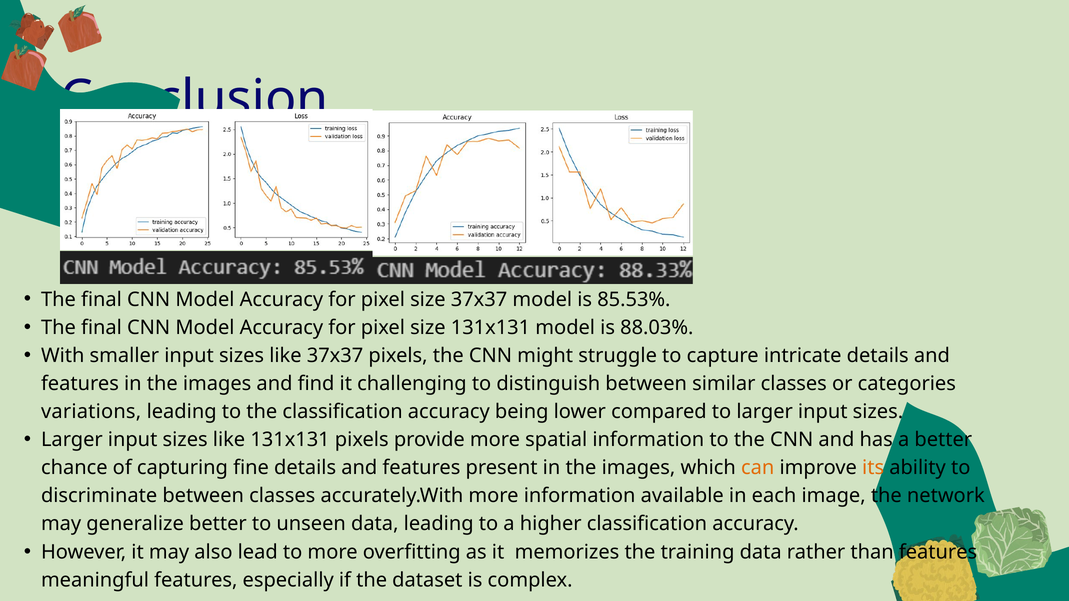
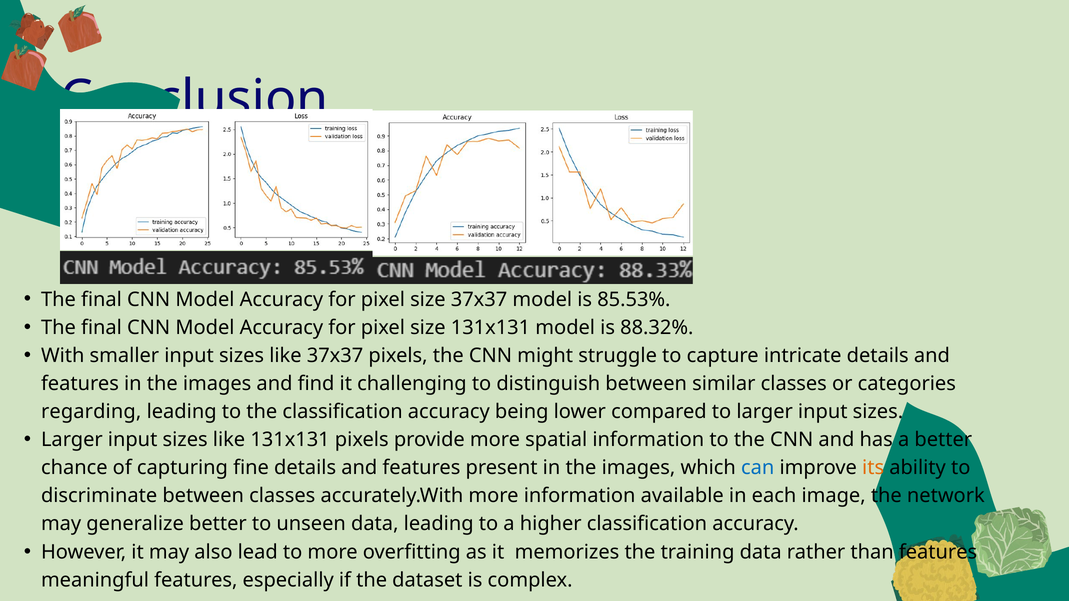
88.03%: 88.03% -> 88.32%
variations: variations -> regarding
can colour: orange -> blue
